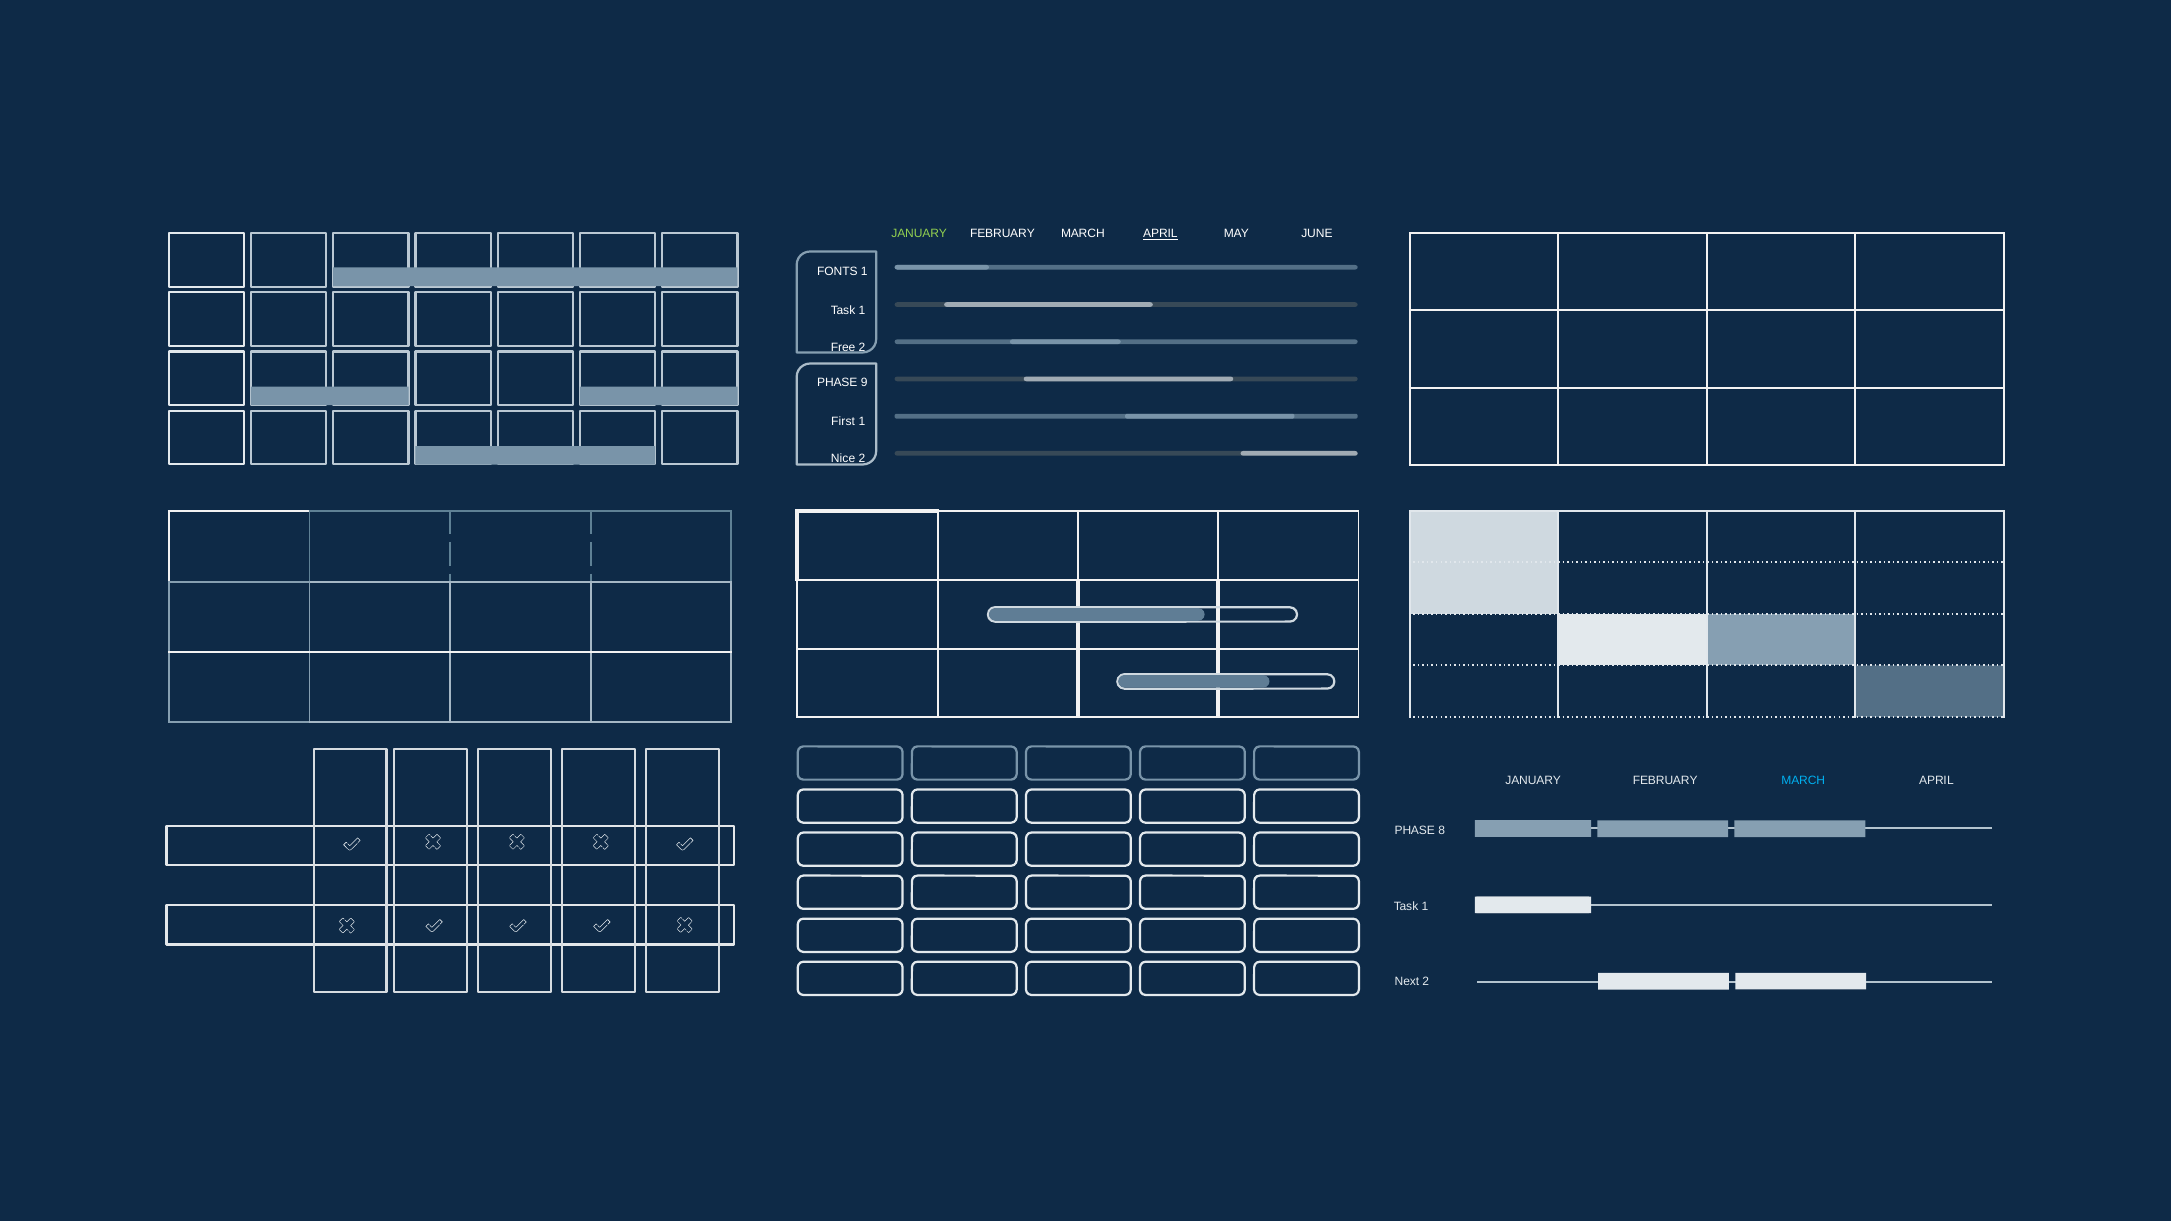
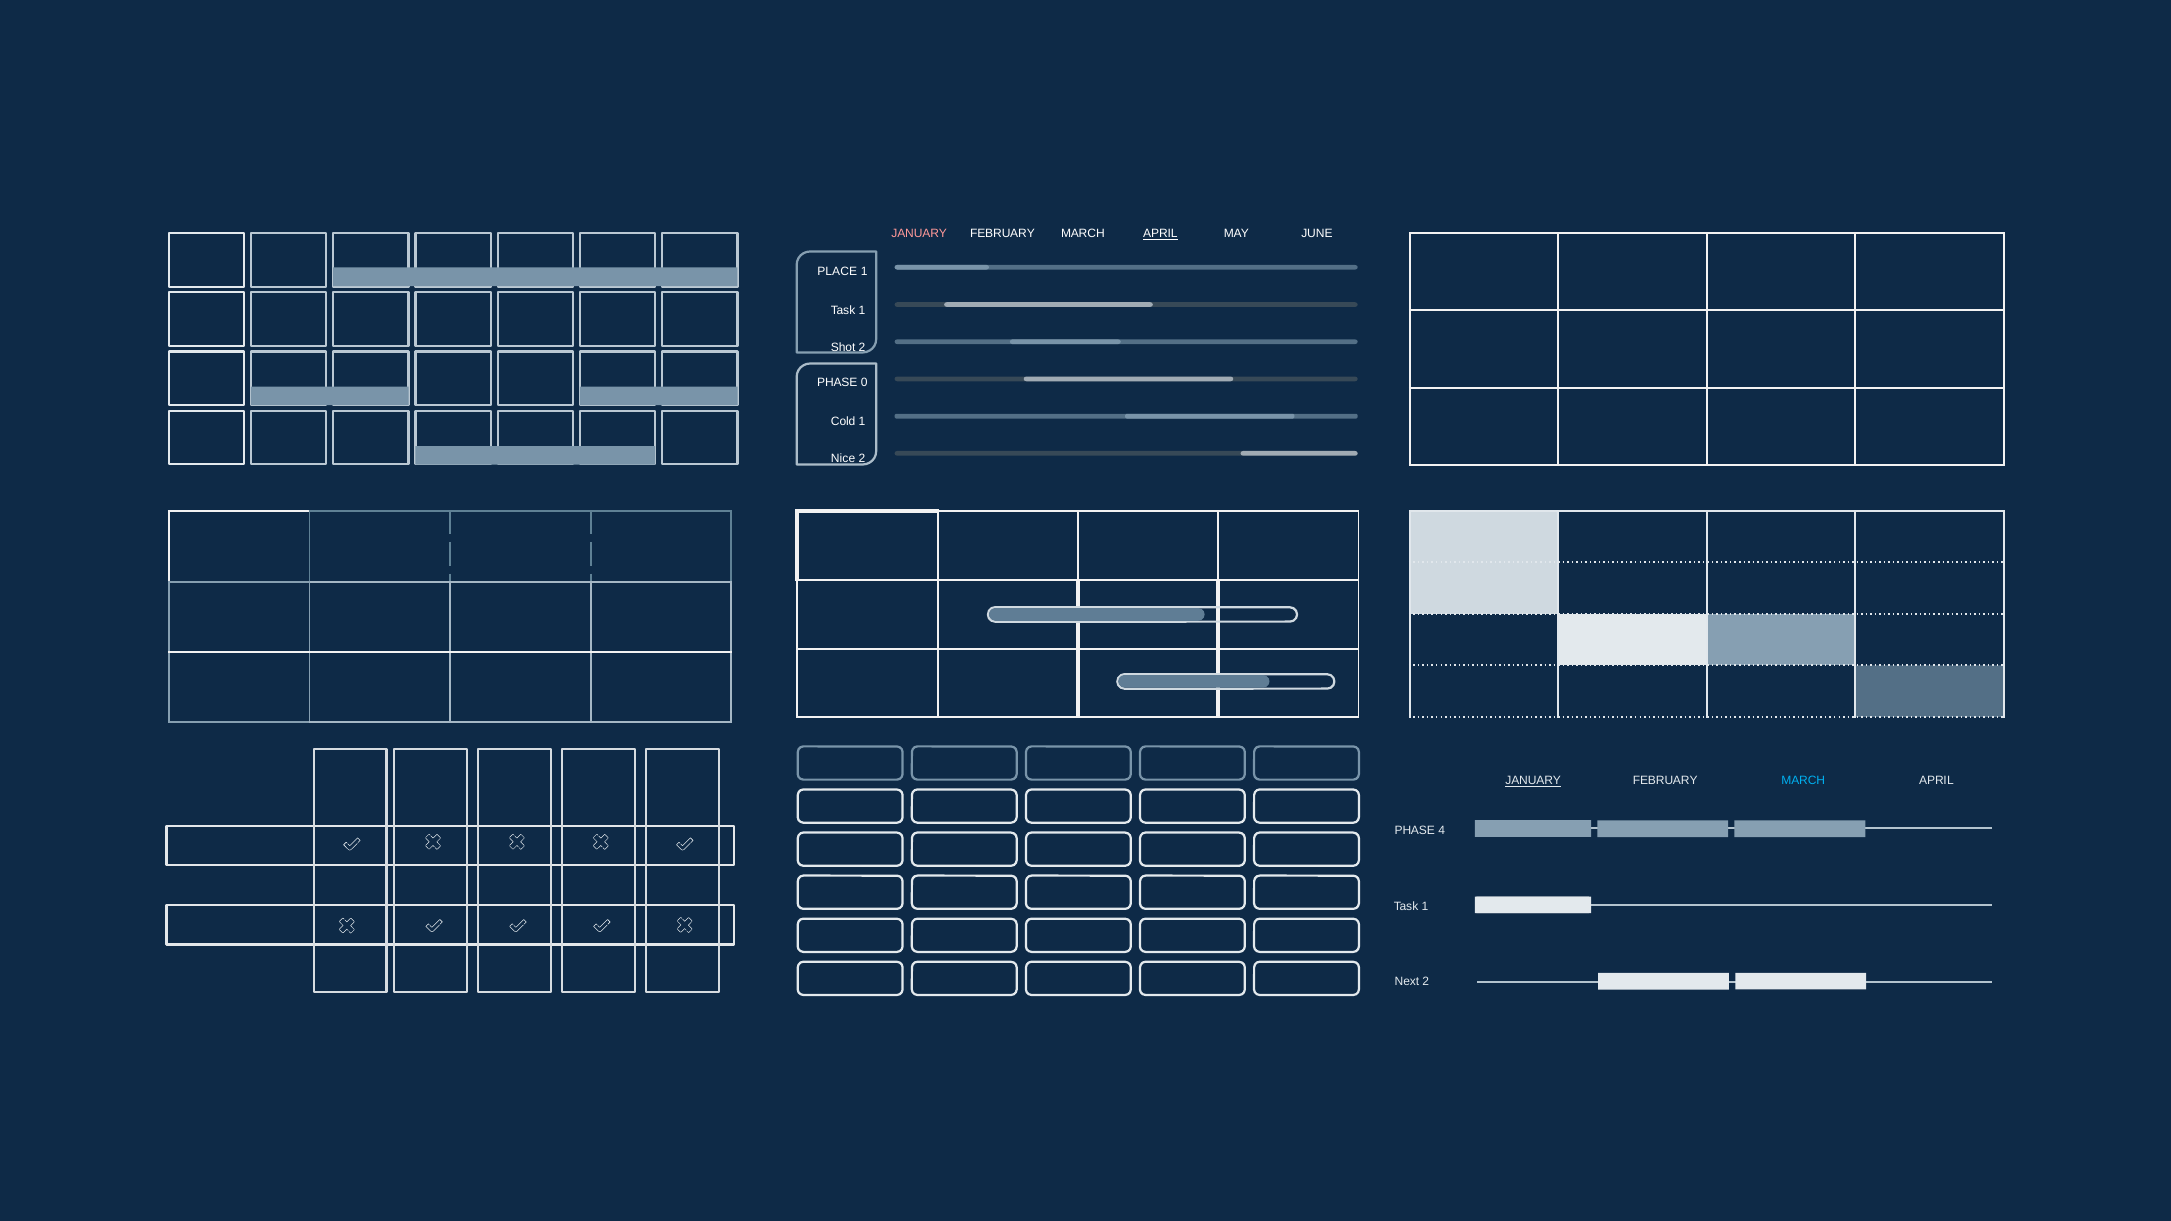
JANUARY at (919, 234) colour: light green -> pink
FONTS: FONTS -> PLACE
Free: Free -> Shot
9: 9 -> 0
First: First -> Cold
JANUARY at (1533, 781) underline: none -> present
8: 8 -> 4
